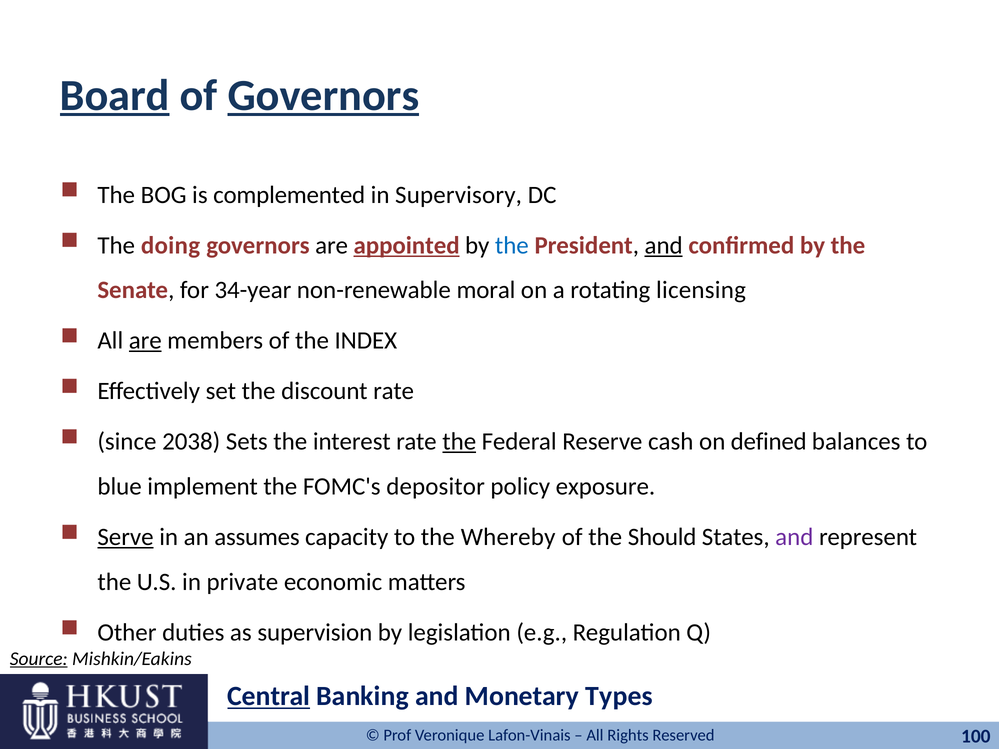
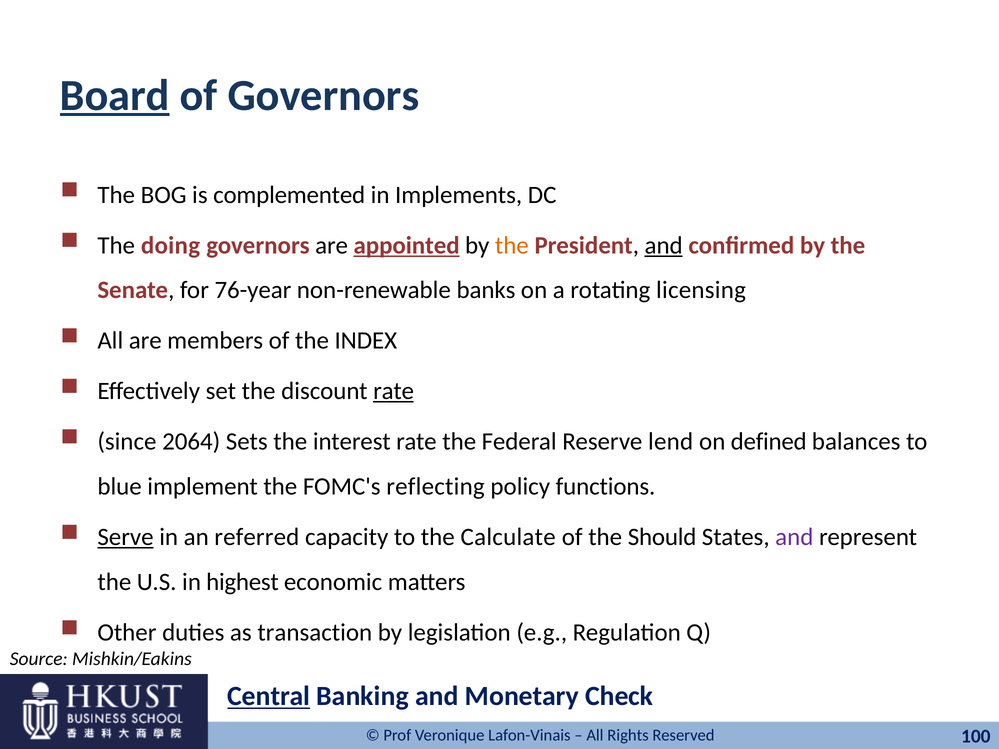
Governors at (323, 96) underline: present -> none
Supervisory: Supervisory -> Implements
the at (512, 245) colour: blue -> orange
34-year: 34-year -> 76-year
moral: moral -> banks
are at (145, 341) underline: present -> none
rate at (394, 391) underline: none -> present
2038: 2038 -> 2064
the at (459, 442) underline: present -> none
cash: cash -> lend
depositor: depositor -> reflecting
exposure: exposure -> functions
assumes: assumes -> referred
Whereby: Whereby -> Calculate
private: private -> highest
supervision: supervision -> transaction
Source underline: present -> none
Types: Types -> Check
